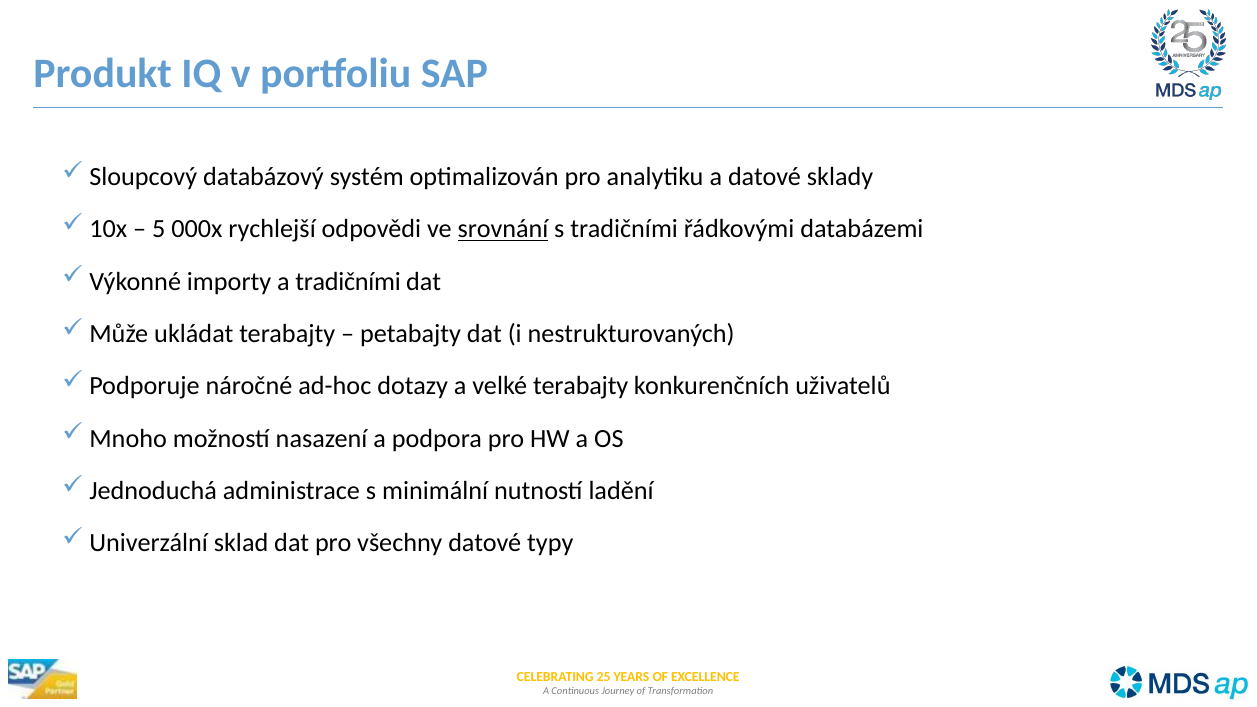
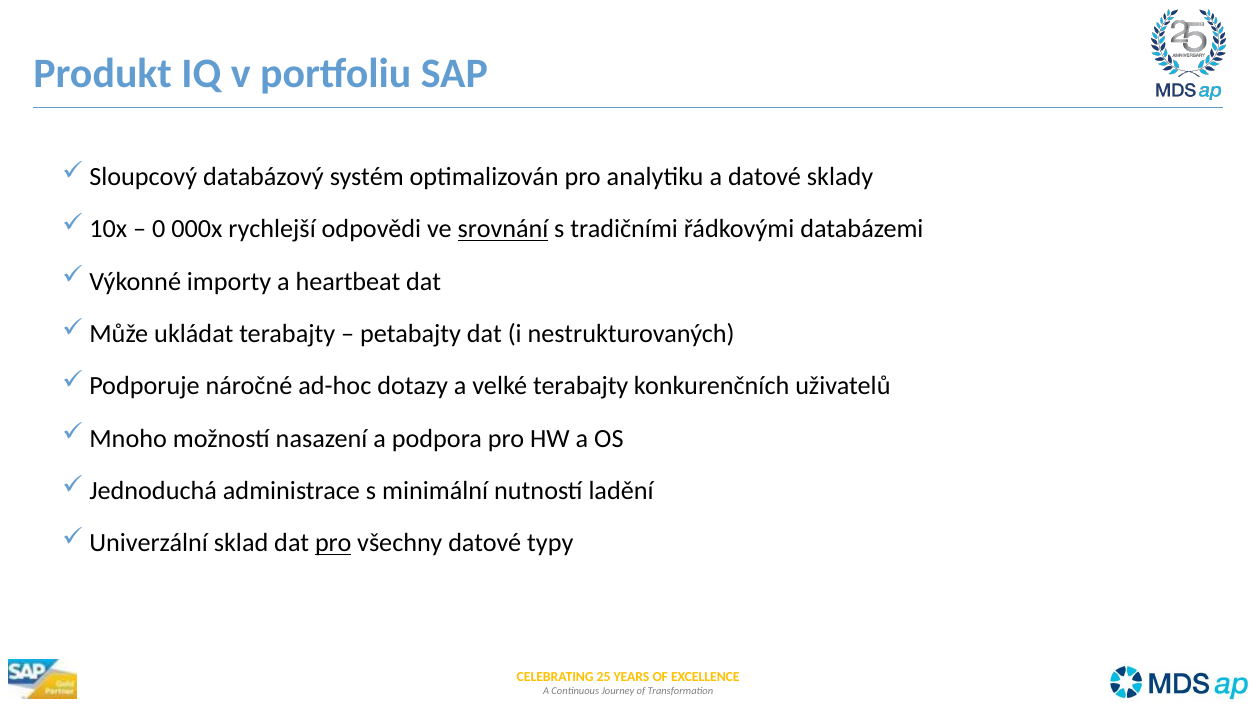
5 at (159, 229): 5 -> 0
a tradičními: tradičními -> heartbeat
pro at (333, 543) underline: none -> present
